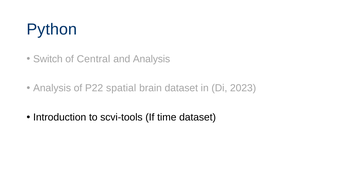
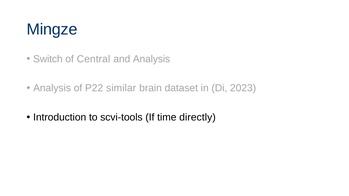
Python: Python -> Mingze
spatial: spatial -> similar
time dataset: dataset -> directly
